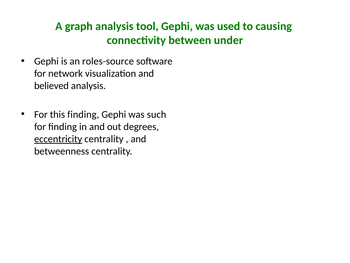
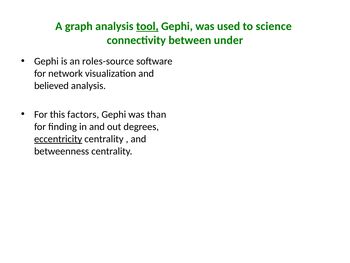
tool underline: none -> present
causing: causing -> science
this finding: finding -> factors
such: such -> than
